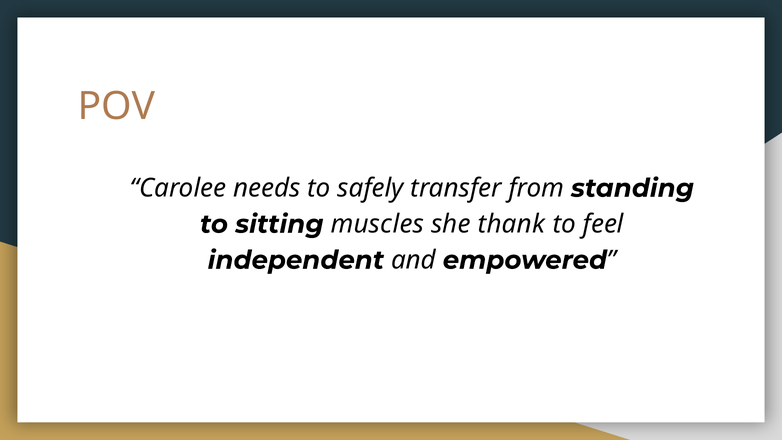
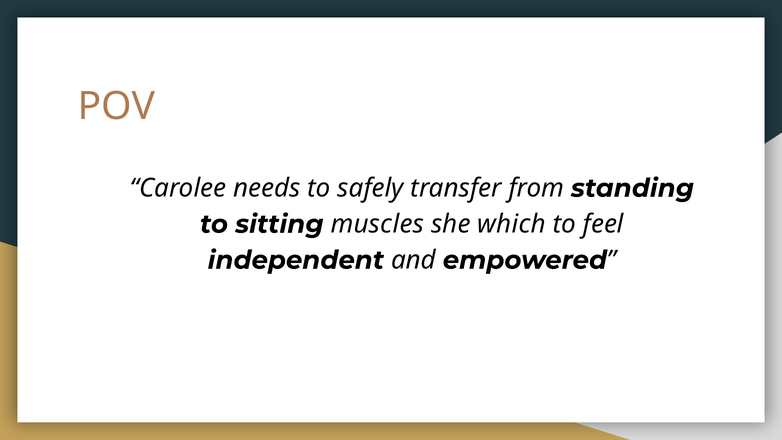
thank: thank -> which
